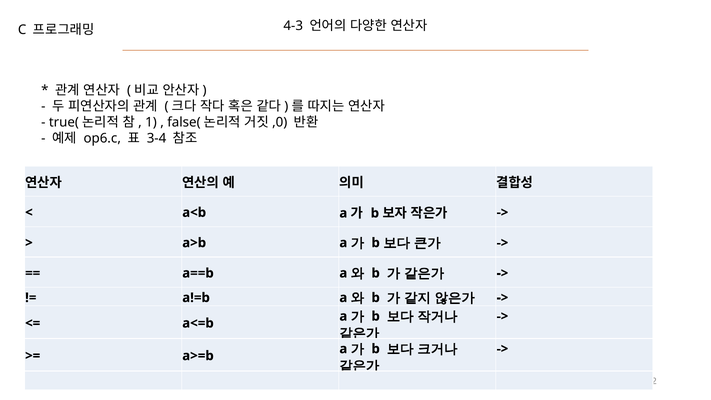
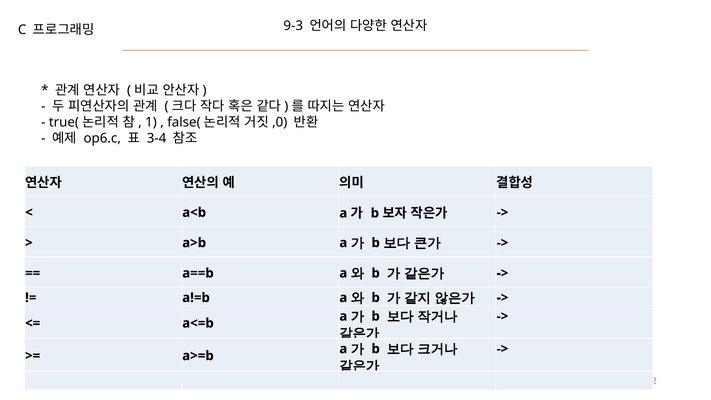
4-3: 4-3 -> 9-3
